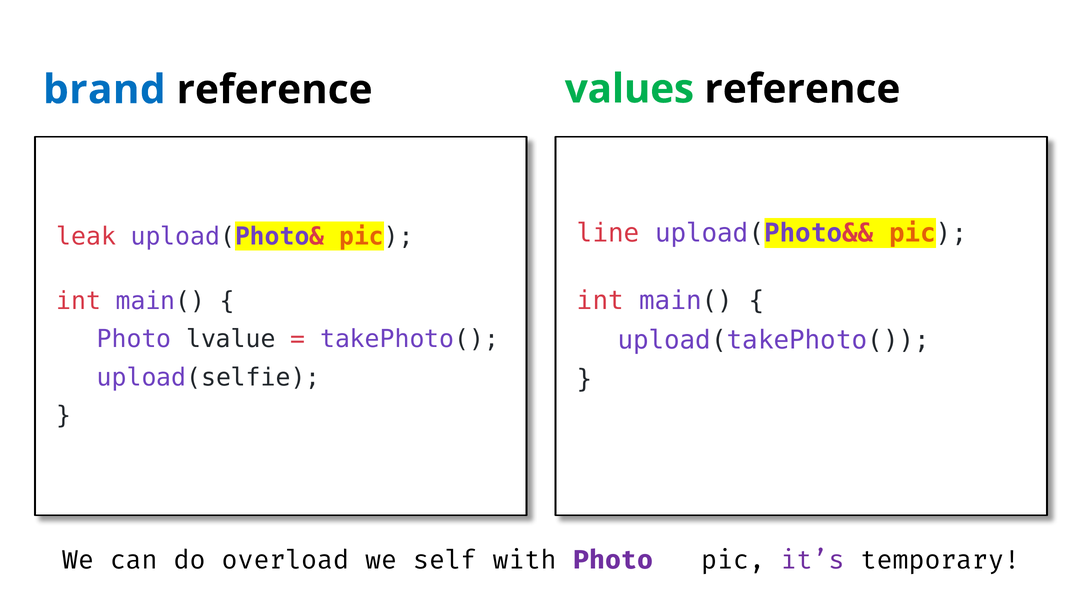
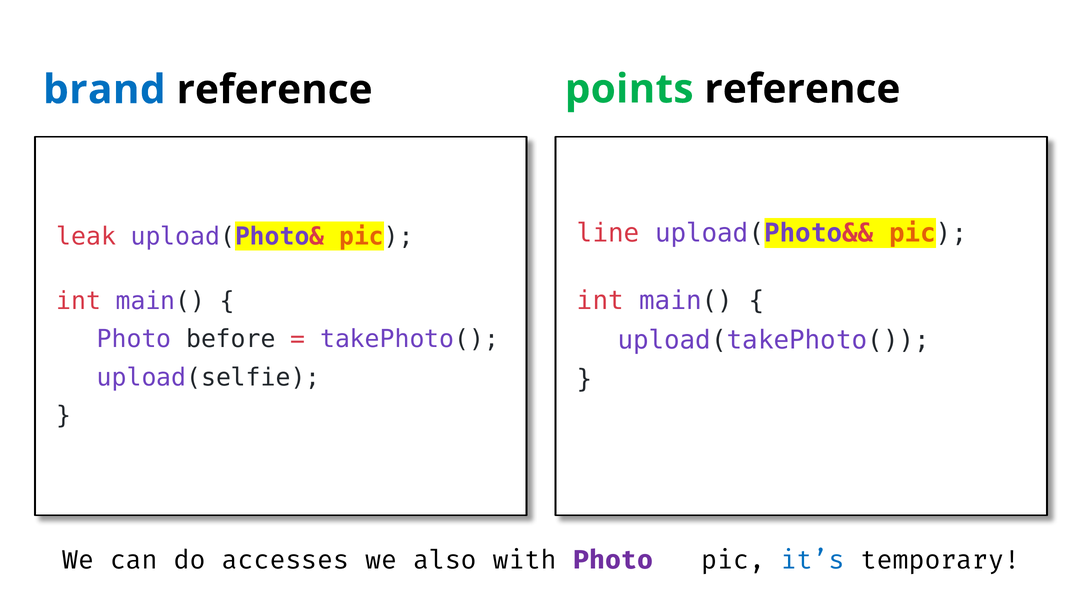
values: values -> points
lvalue: lvalue -> before
overload: overload -> accesses
self: self -> also
it’s colour: purple -> blue
